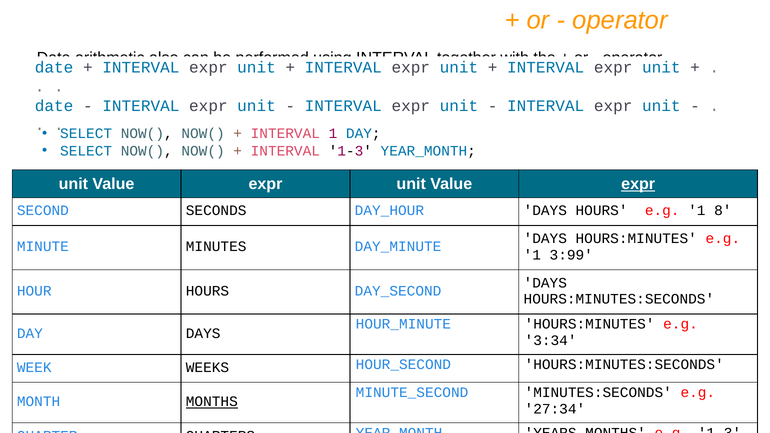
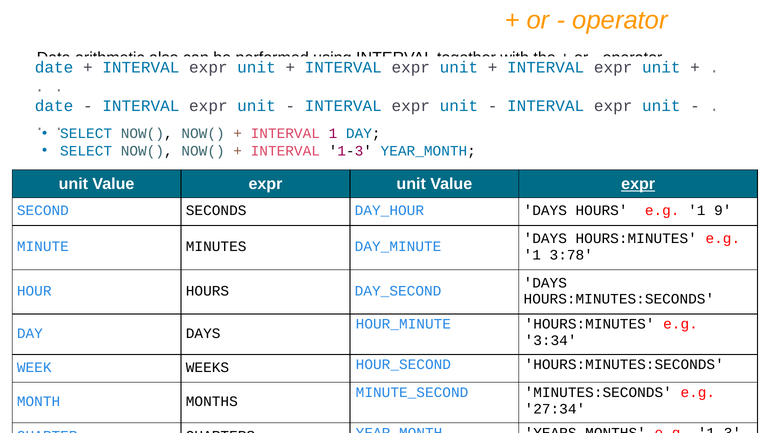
8: 8 -> 9
3:99: 3:99 -> 3:78
MONTHS underline: present -> none
